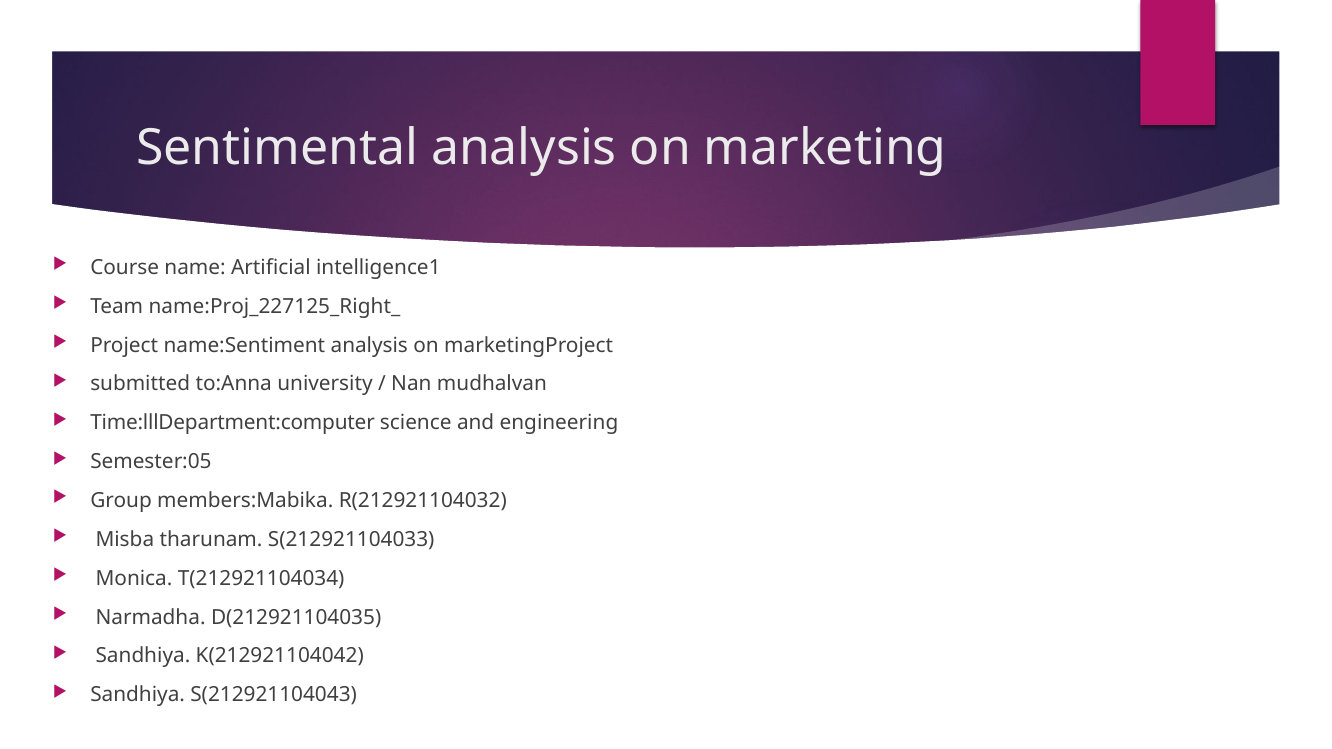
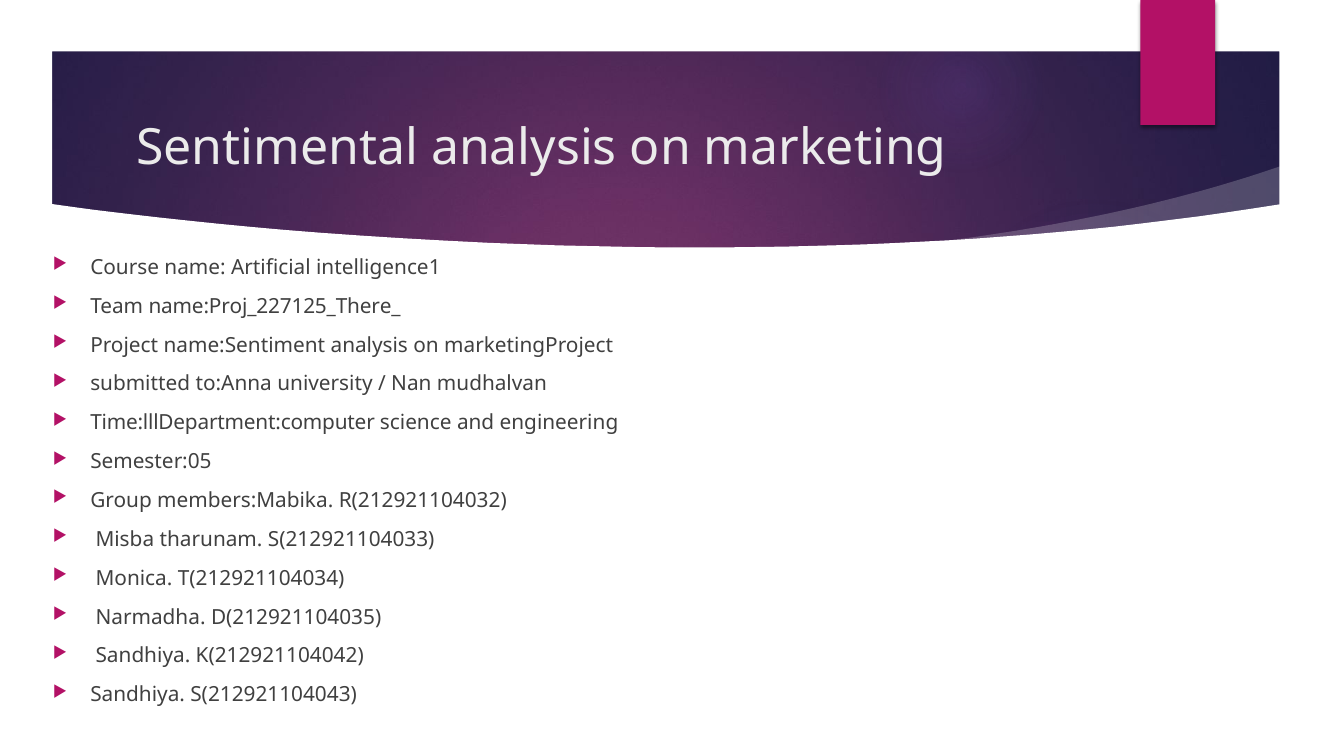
name:Proj_227125_Right_: name:Proj_227125_Right_ -> name:Proj_227125_There_
